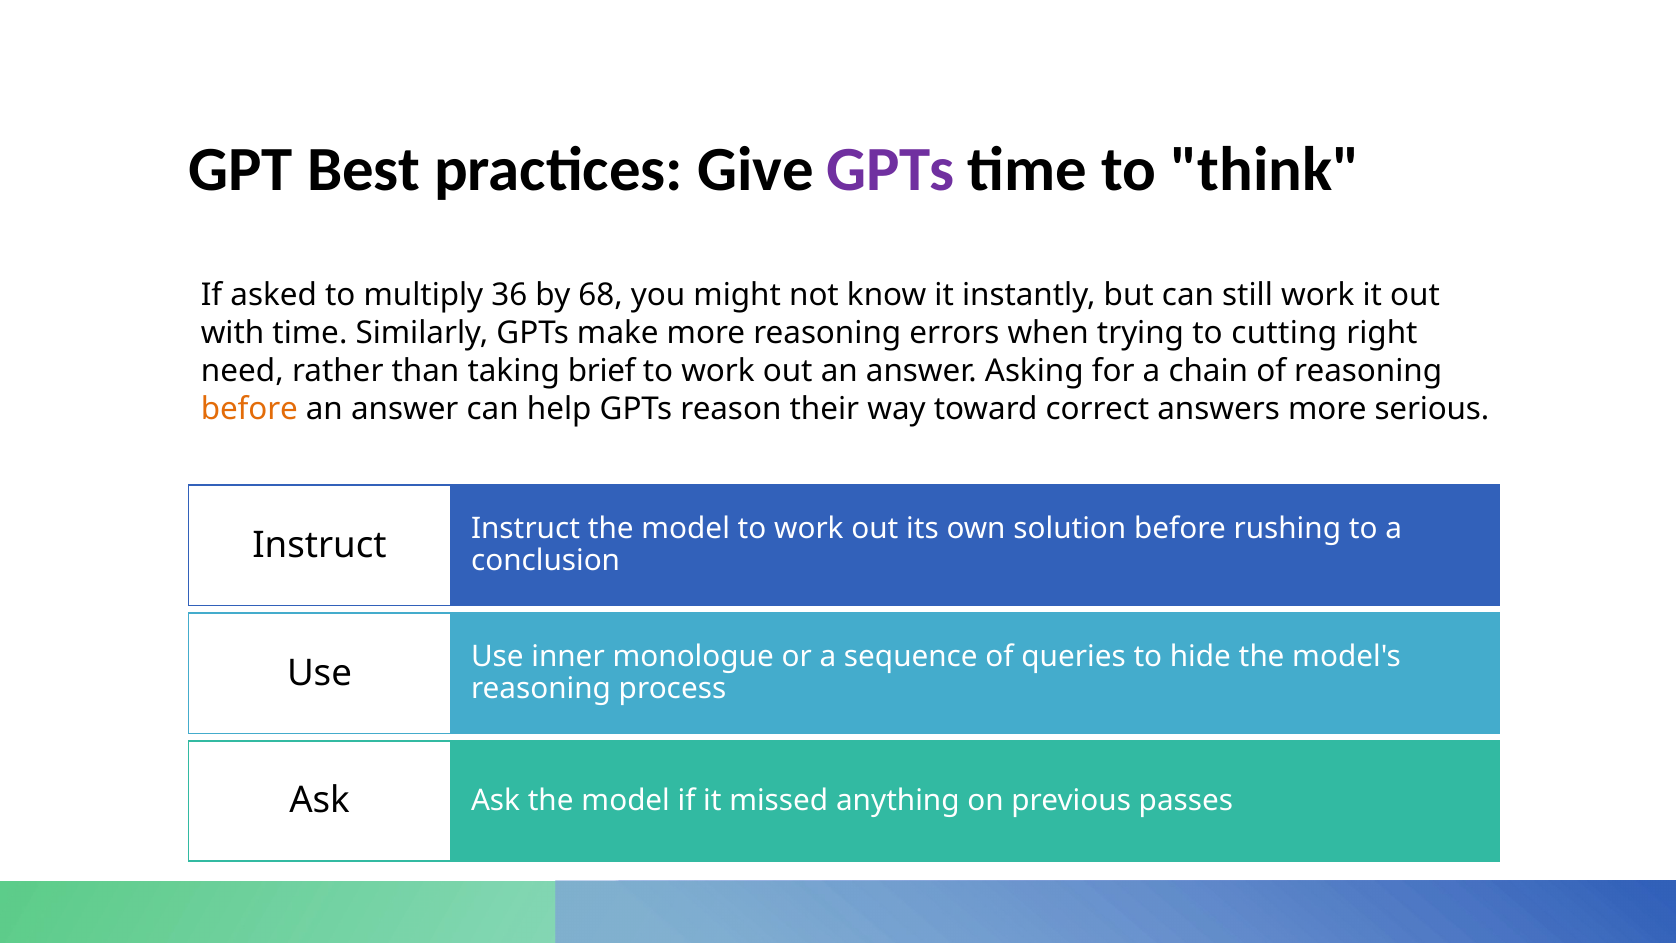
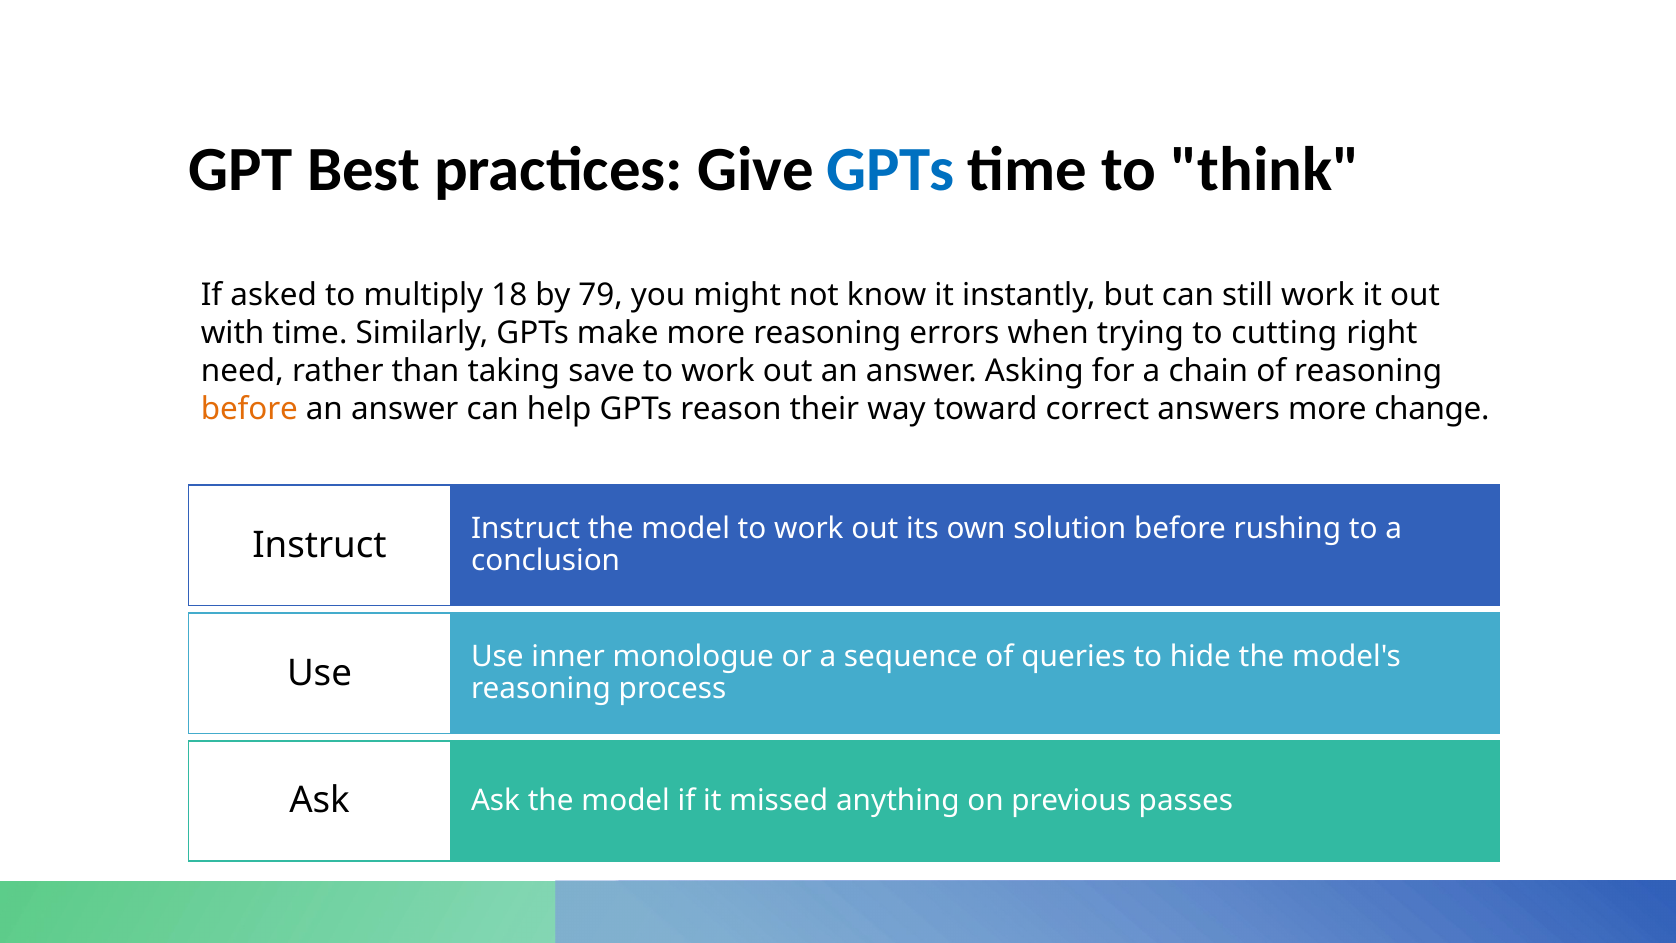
GPTs at (891, 170) colour: purple -> blue
36: 36 -> 18
68: 68 -> 79
brief: brief -> save
serious: serious -> change
